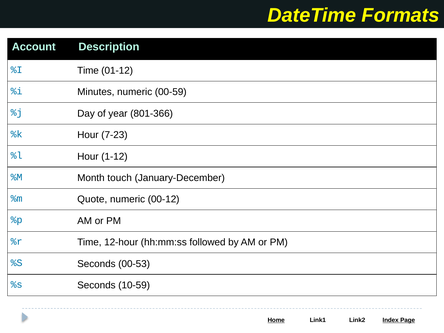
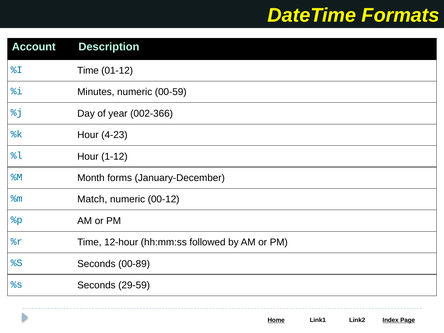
801-366: 801-366 -> 002-366
7-23: 7-23 -> 4-23
touch: touch -> forms
Quote: Quote -> Match
00-53: 00-53 -> 00-89
10-59: 10-59 -> 29-59
